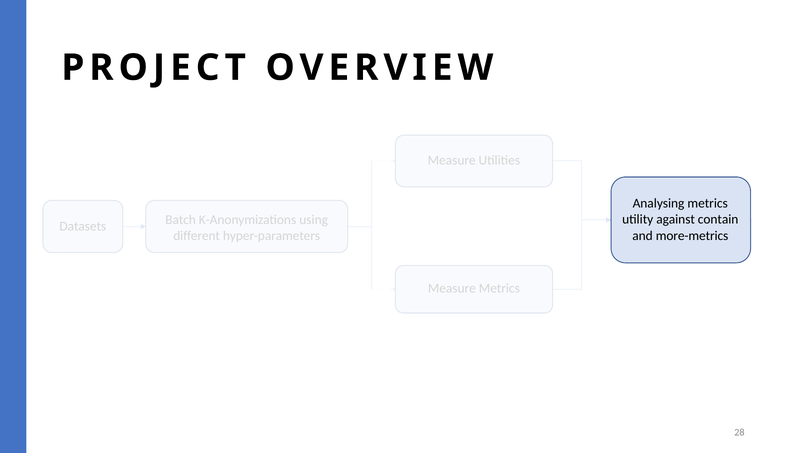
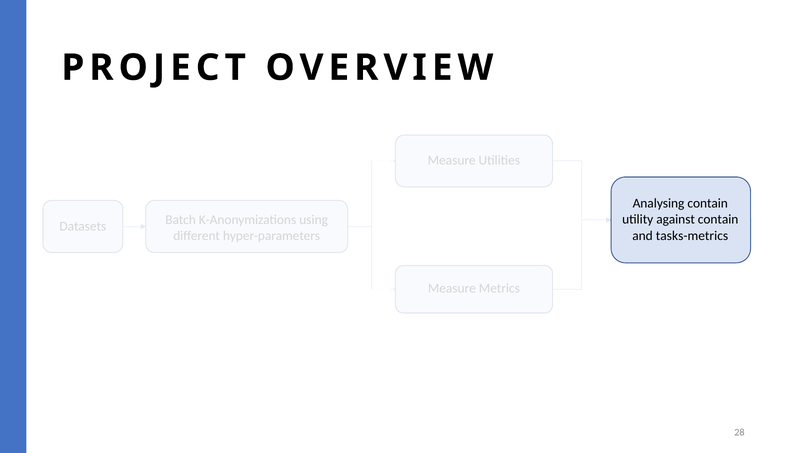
Analysing metrics: metrics -> contain
more-metrics: more-metrics -> tasks-metrics
